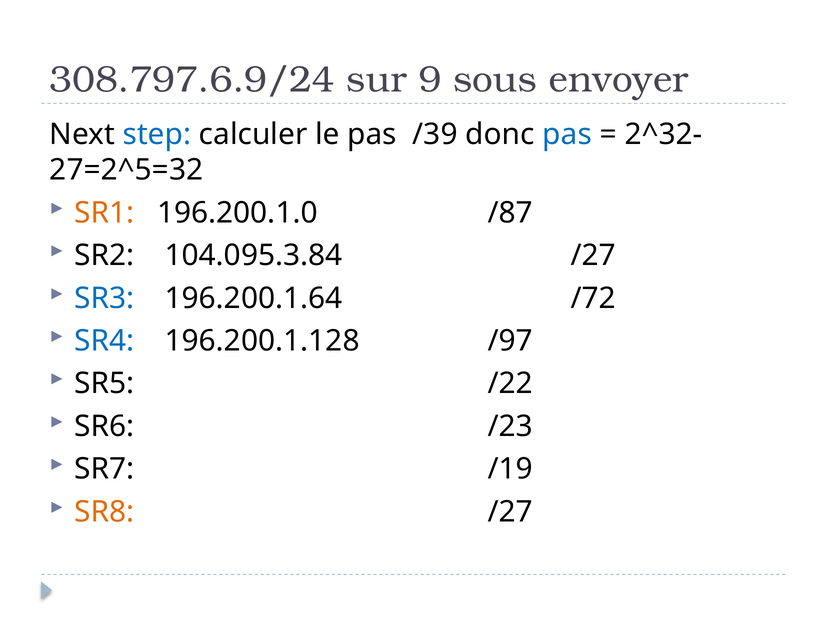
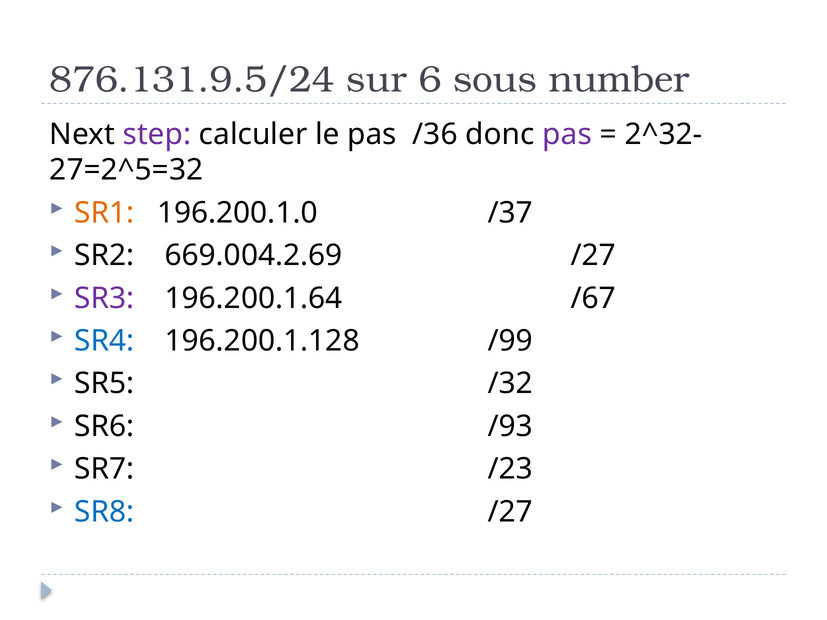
308.797.6.9/24: 308.797.6.9/24 -> 876.131.9.5/24
9: 9 -> 6
envoyer: envoyer -> number
step colour: blue -> purple
/39: /39 -> /36
pas at (567, 134) colour: blue -> purple
/87: /87 -> /37
104.095.3.84: 104.095.3.84 -> 669.004.2.69
SR3 colour: blue -> purple
/72: /72 -> /67
/97: /97 -> /99
/22: /22 -> /32
/23: /23 -> /93
/19: /19 -> /23
SR8 colour: orange -> blue
